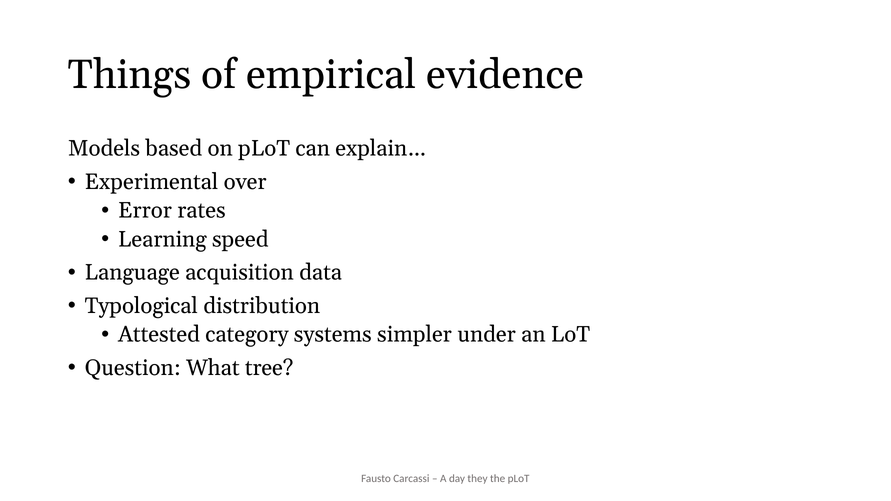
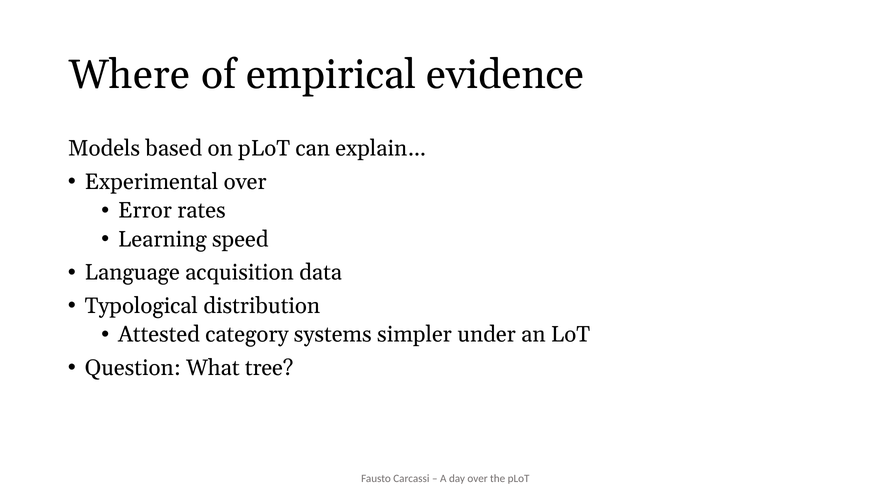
Things: Things -> Where
day they: they -> over
